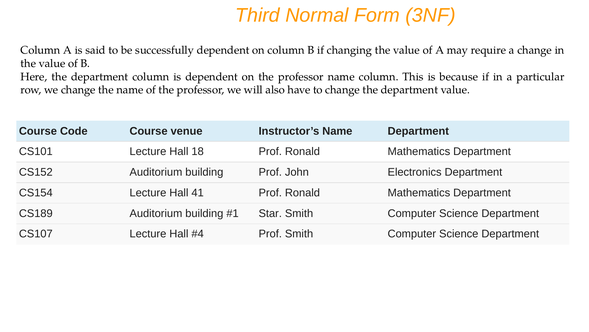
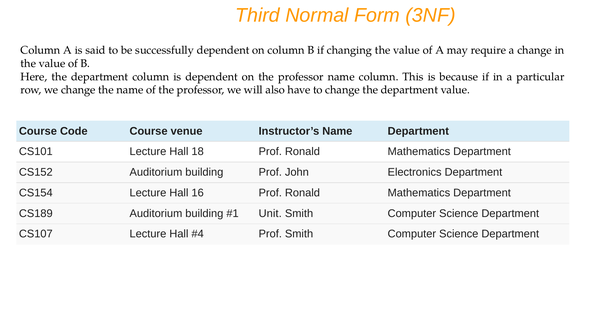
41: 41 -> 16
Star: Star -> Unit
